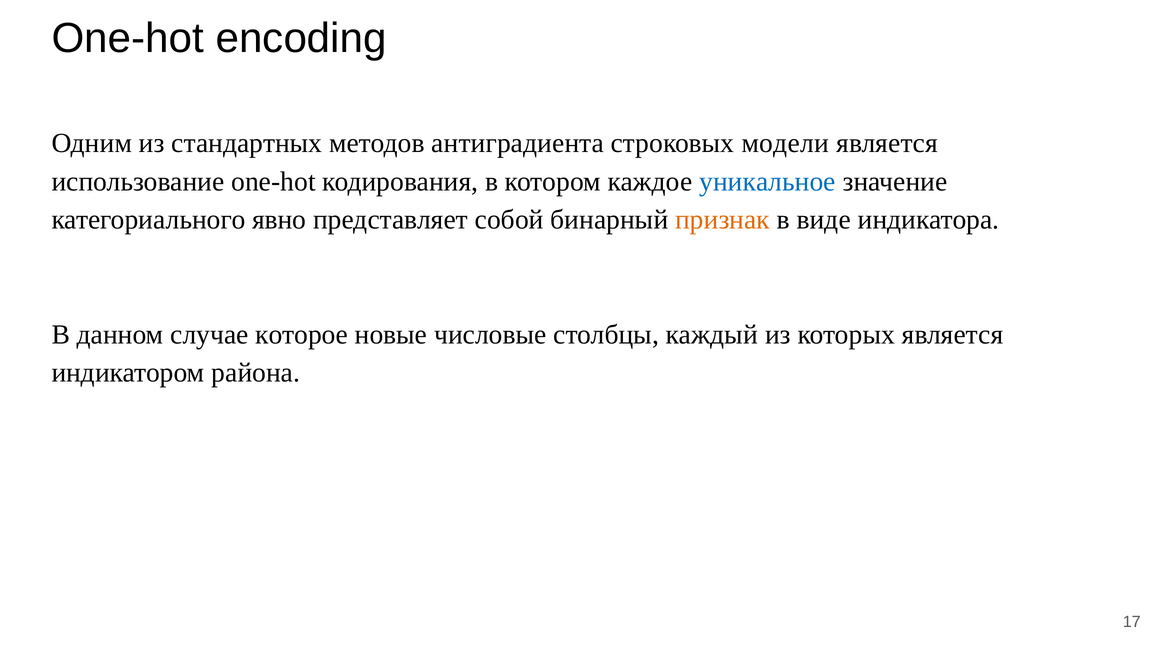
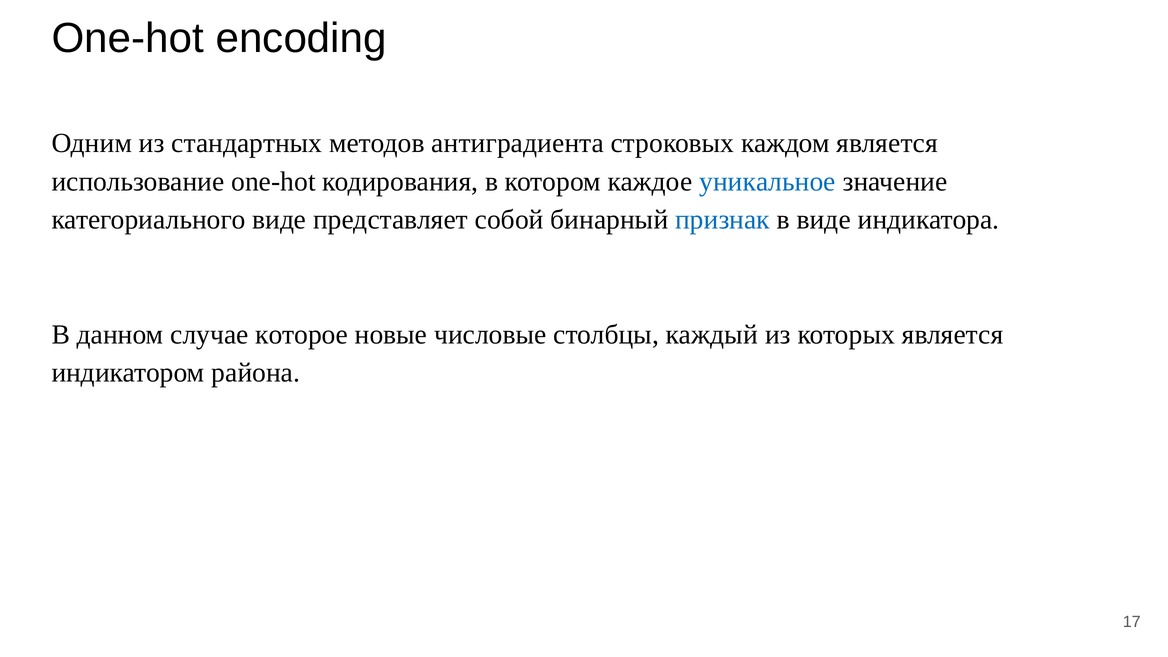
модели: модели -> каждом
категориального явно: явно -> виде
признак colour: orange -> blue
